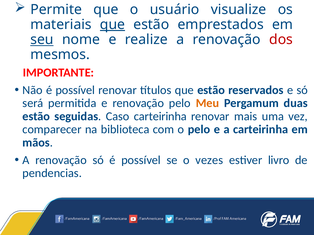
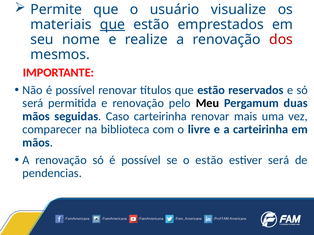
seu underline: present -> none
Meu colour: orange -> black
estão at (36, 117): estão -> mãos
o pelo: pelo -> livre
o vezes: vezes -> estão
estiver livro: livro -> será
